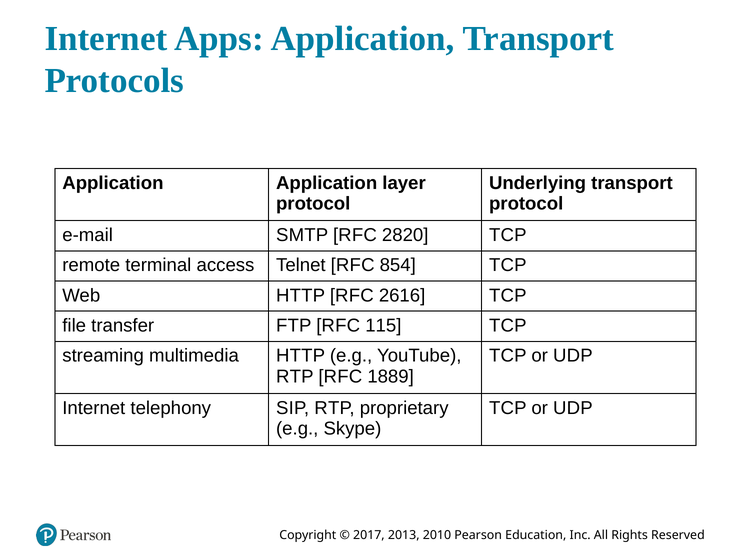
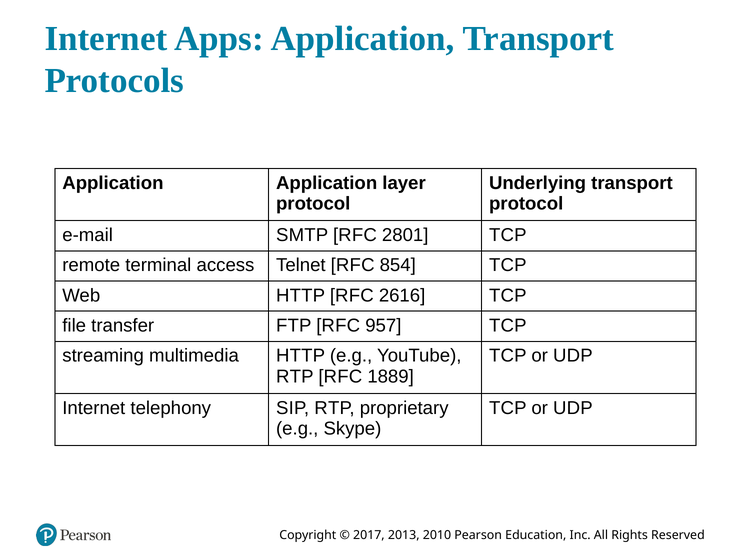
2820: 2820 -> 2801
115: 115 -> 957
